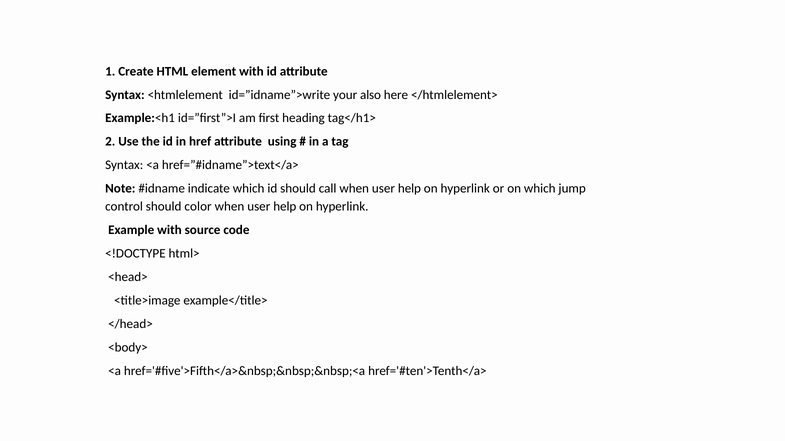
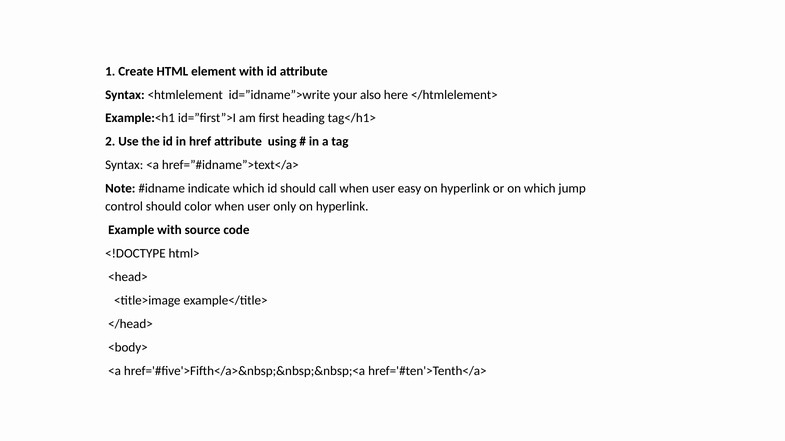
call when user help: help -> easy
help at (285, 207): help -> only
